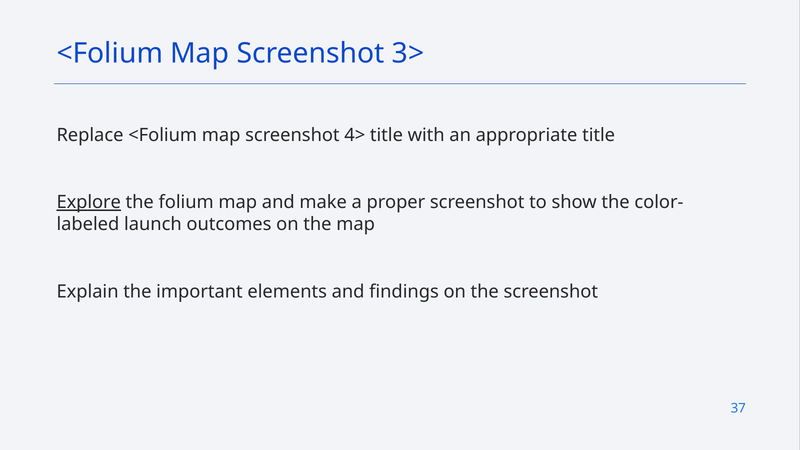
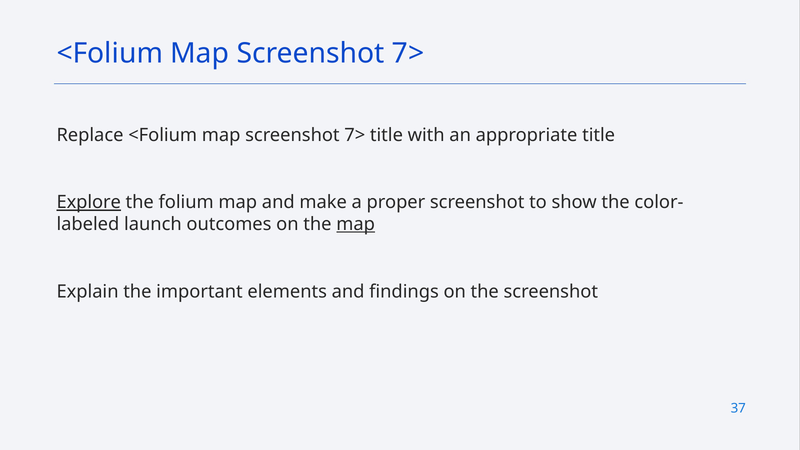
3> at (408, 53): 3> -> 7>
4> at (355, 135): 4> -> 7>
map at (356, 224) underline: none -> present
